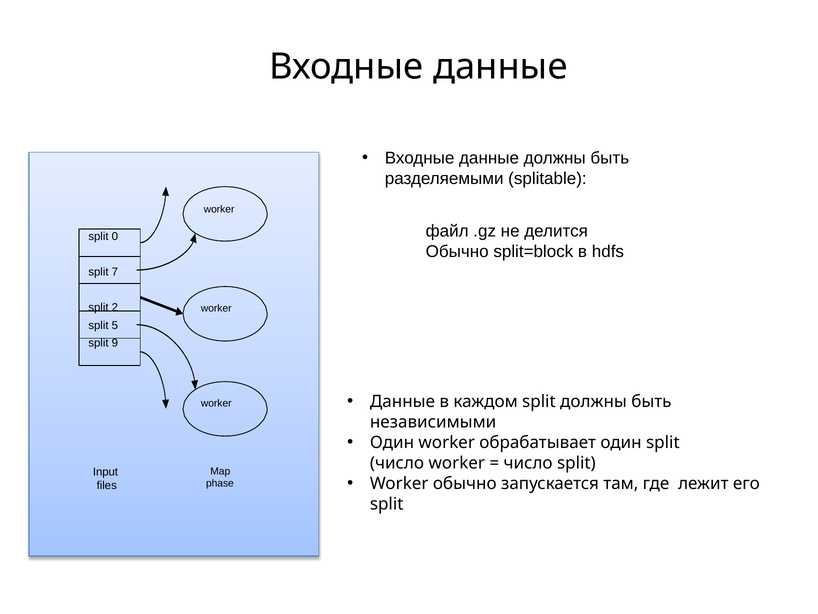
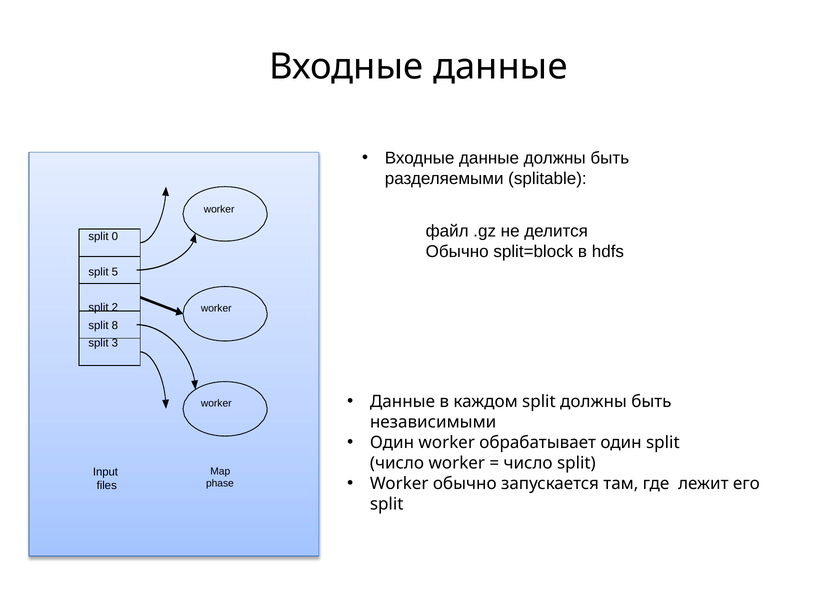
7: 7 -> 5
5: 5 -> 8
9: 9 -> 3
